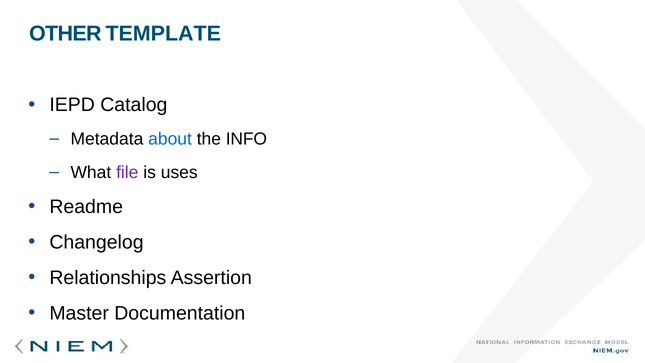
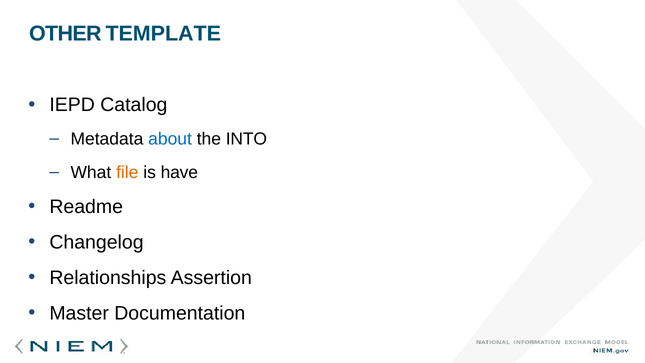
INFO: INFO -> INTO
file colour: purple -> orange
uses: uses -> have
